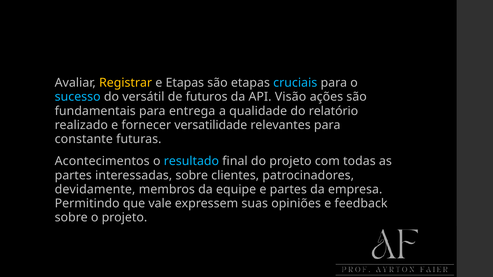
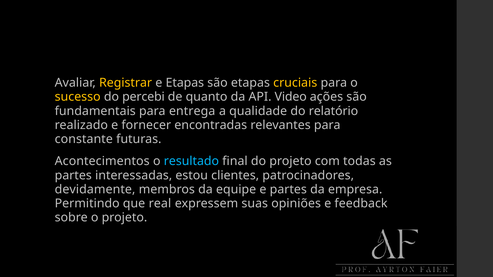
cruciais colour: light blue -> yellow
sucesso colour: light blue -> yellow
versátil: versátil -> percebi
futuros: futuros -> quanto
Visão: Visão -> Video
versatilidade: versatilidade -> encontradas
interessadas sobre: sobre -> estou
vale: vale -> real
